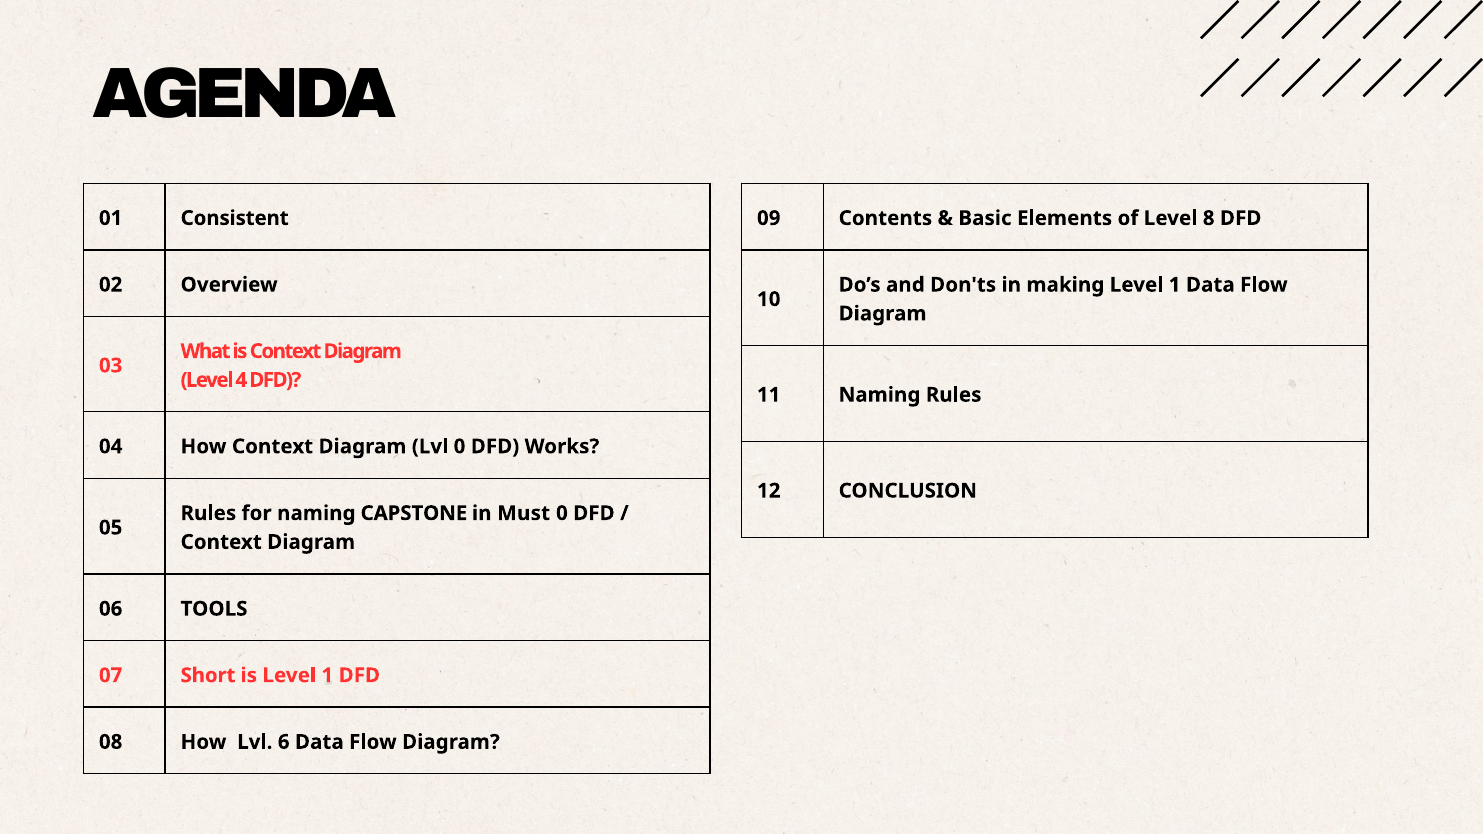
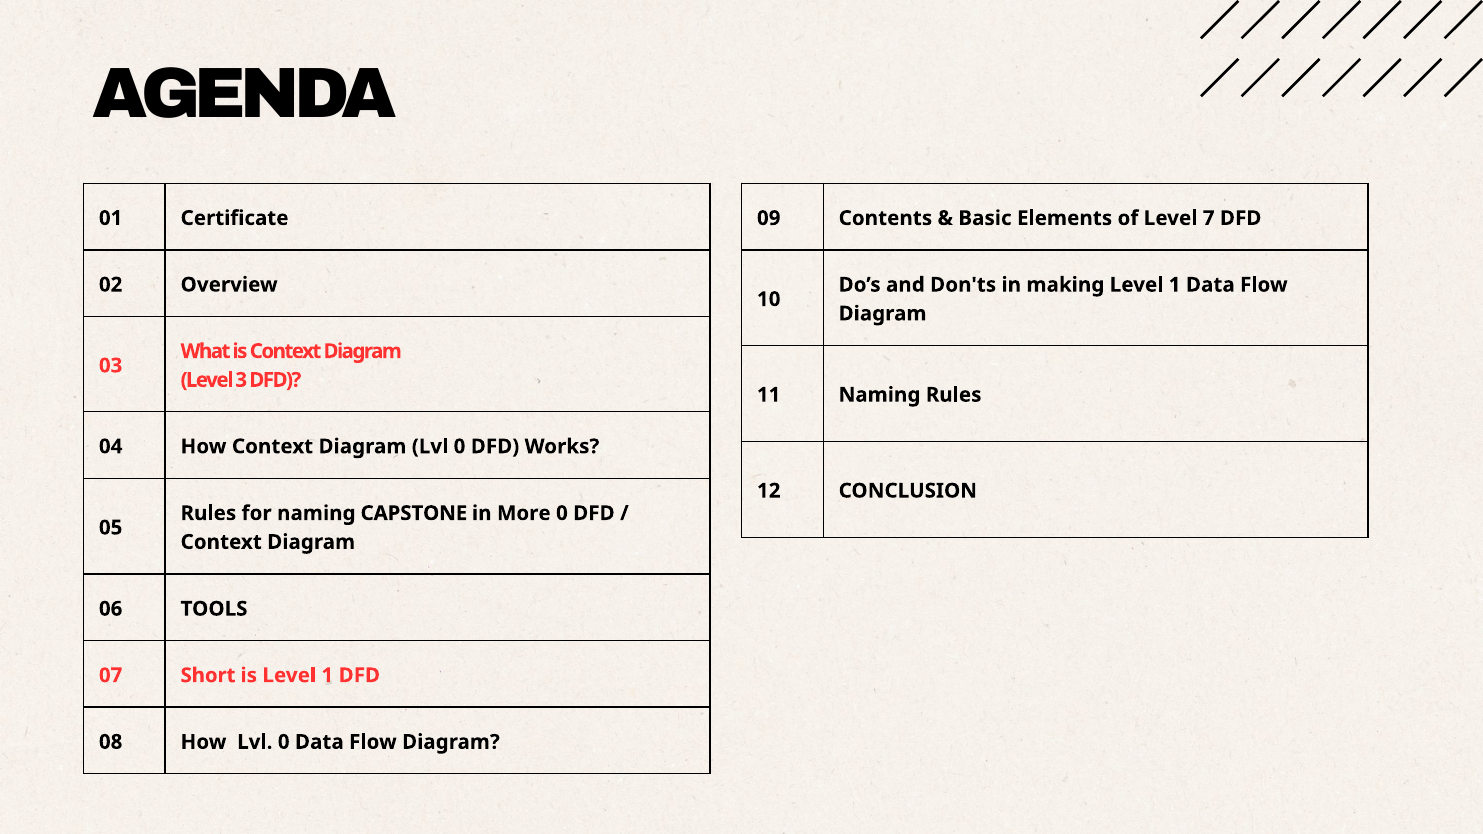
Consistent: Consistent -> Certificate
8: 8 -> 7
4: 4 -> 3
Must: Must -> More
How Lvl 6: 6 -> 0
